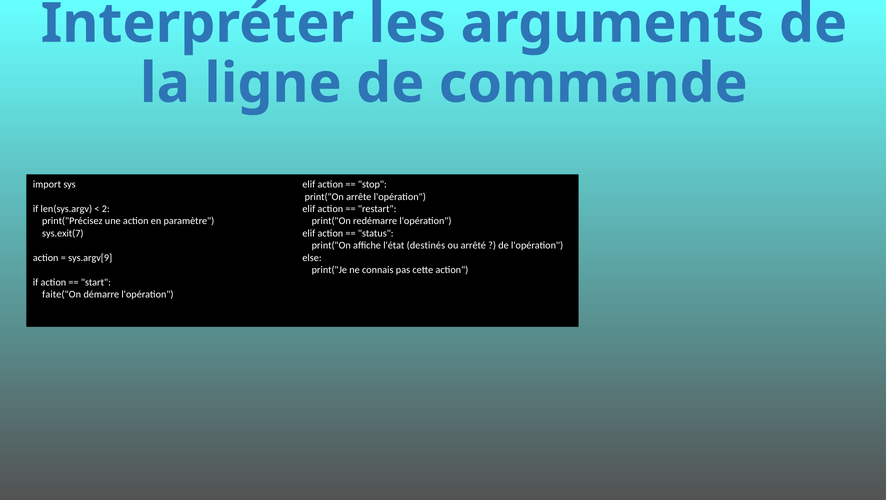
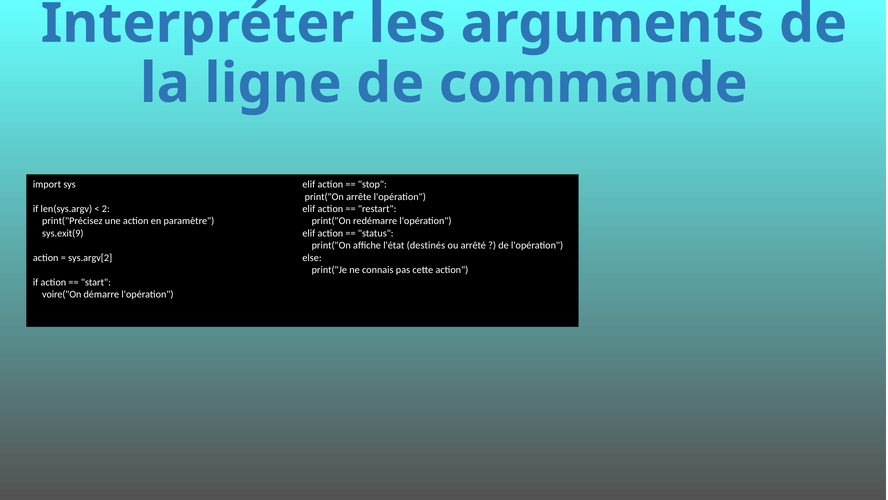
sys.exit(7: sys.exit(7 -> sys.exit(9
sys.argv[9: sys.argv[9 -> sys.argv[2
faite("On: faite("On -> voire("On
